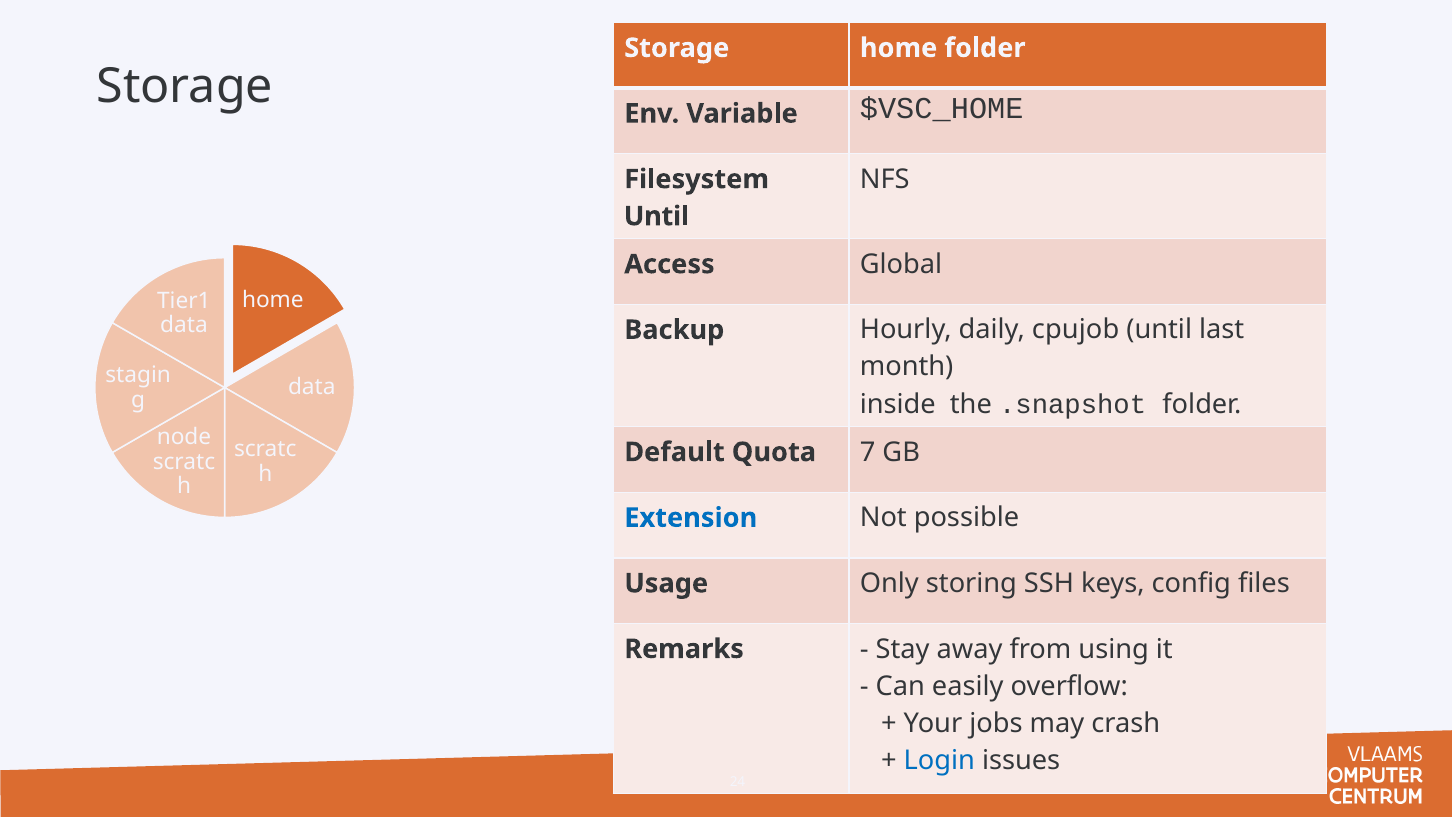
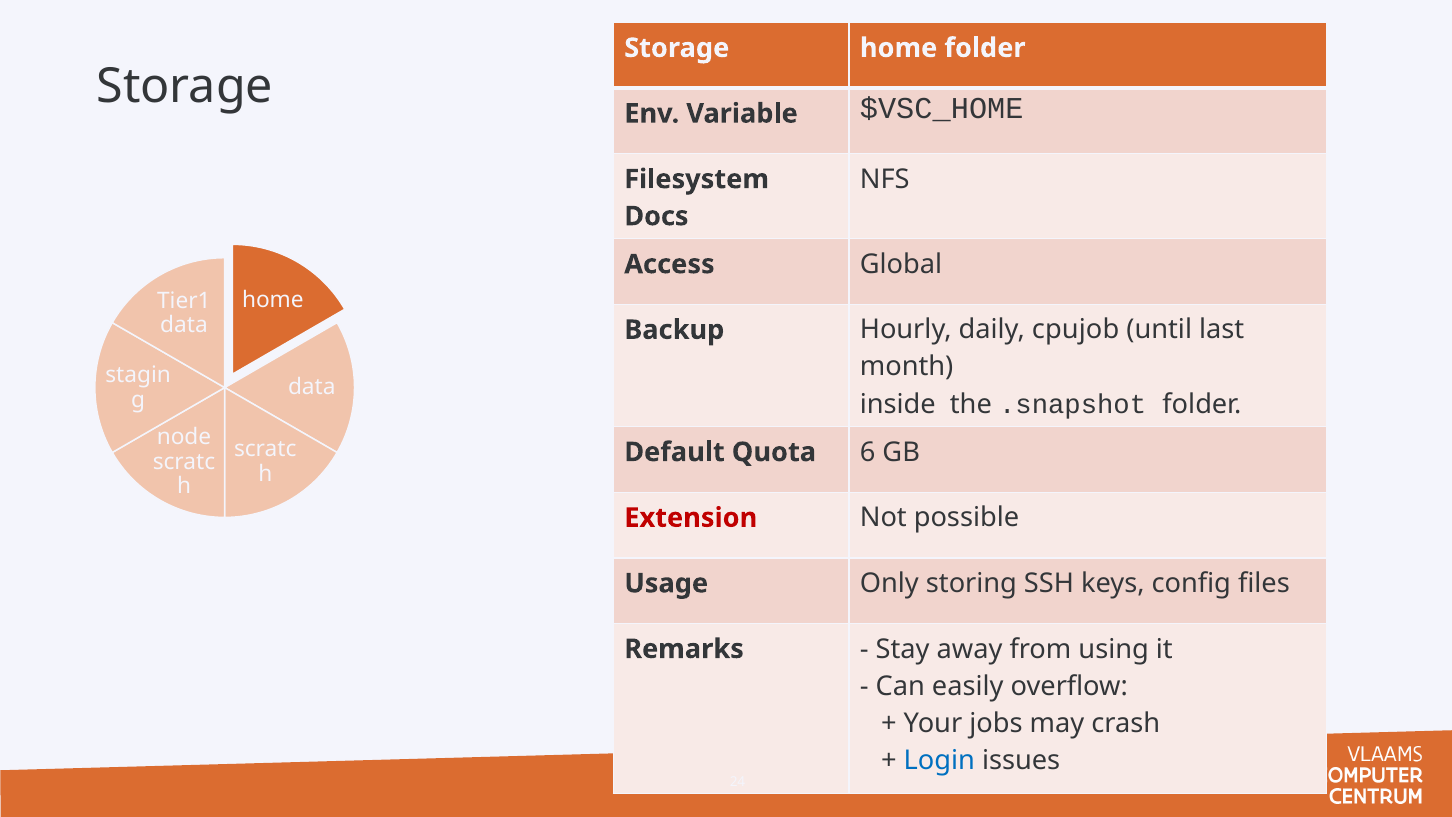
Until at (656, 216): Until -> Docs
7: 7 -> 6
Extension colour: blue -> red
